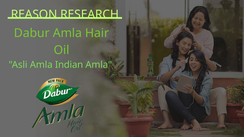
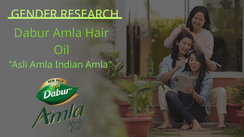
REASON: REASON -> GENDER
